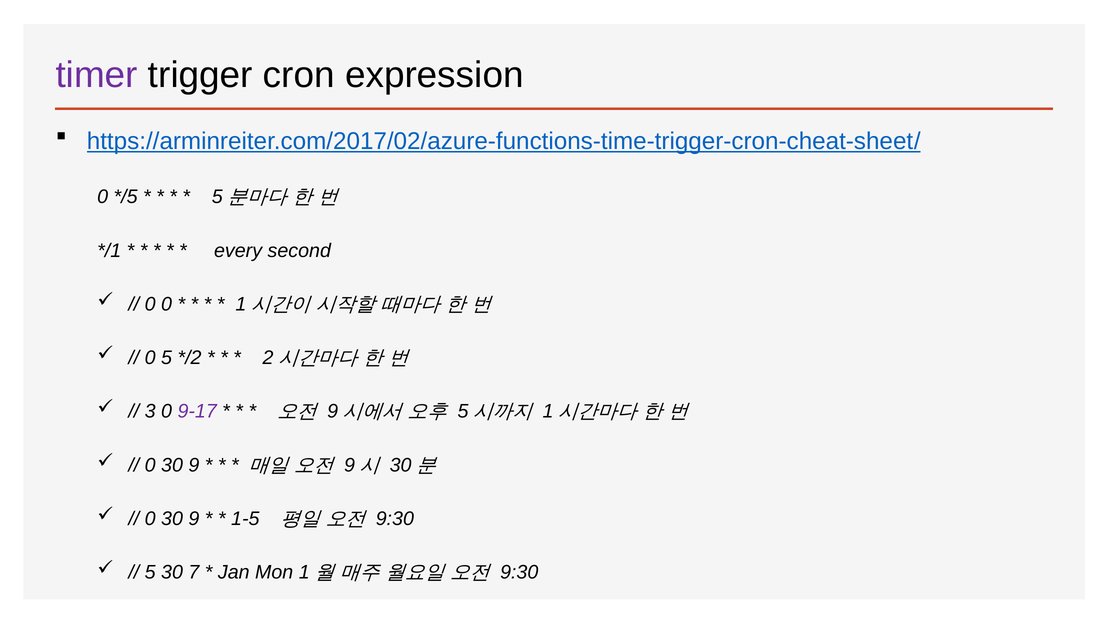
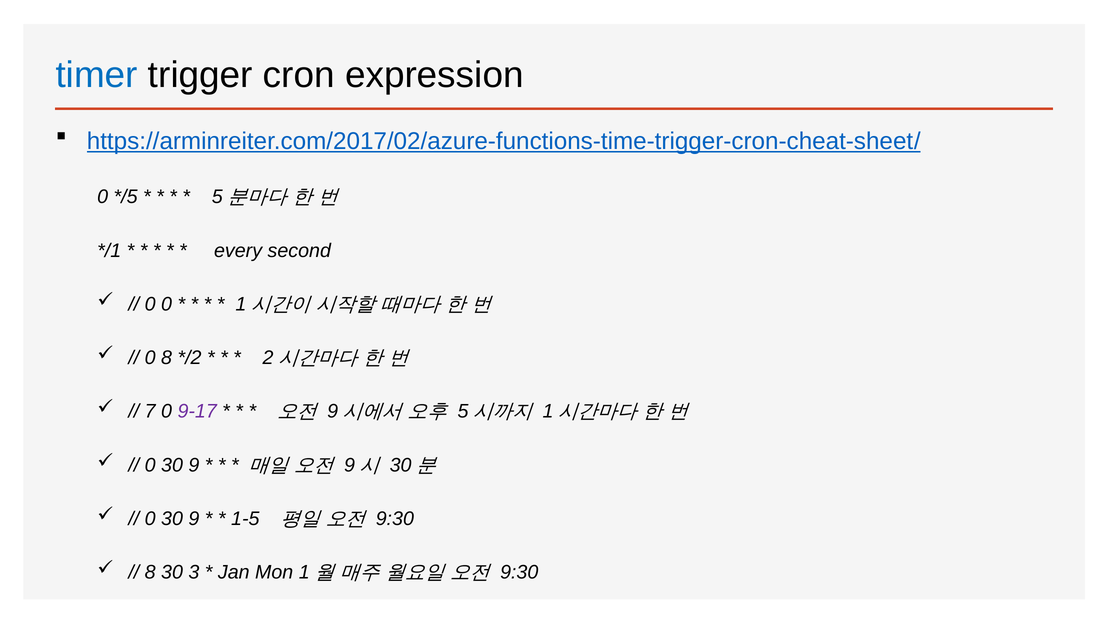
timer colour: purple -> blue
0 5: 5 -> 8
3: 3 -> 7
5 at (150, 573): 5 -> 8
7: 7 -> 3
